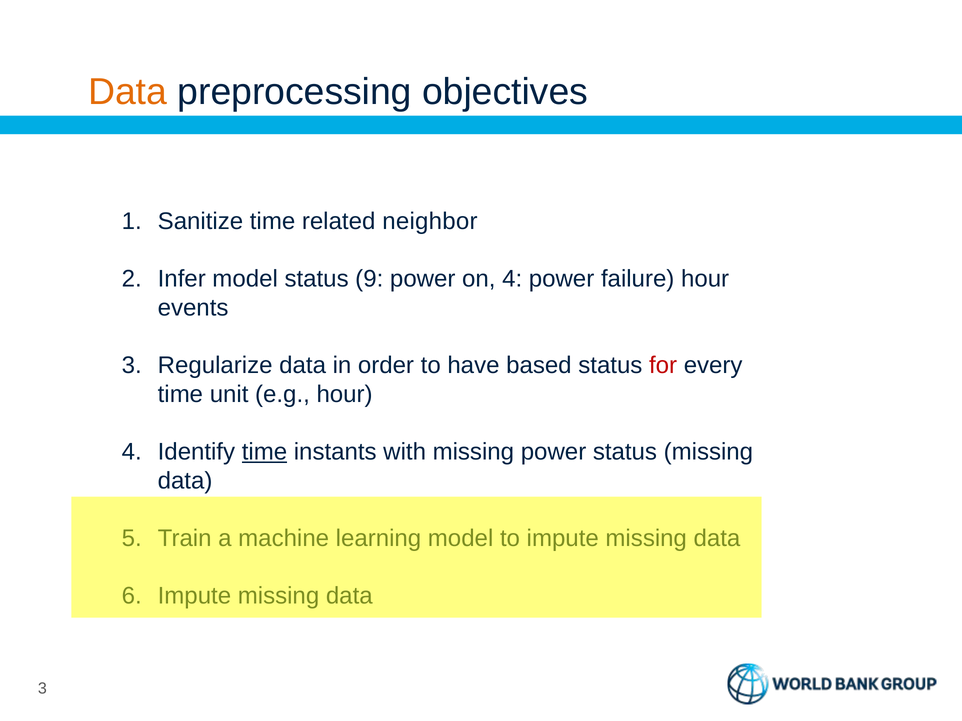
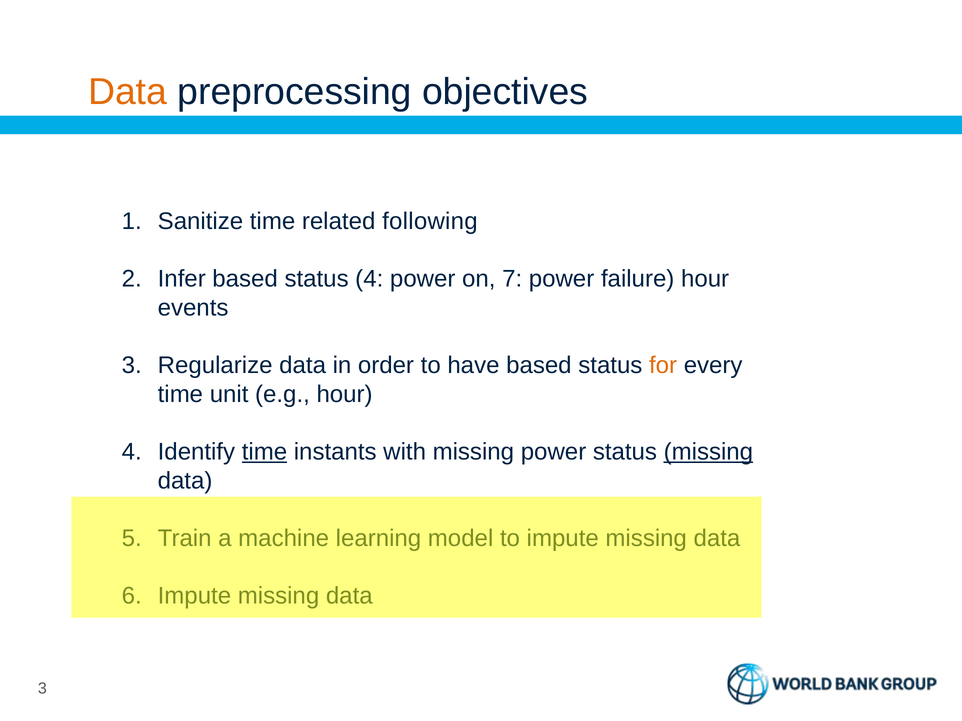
neighbor: neighbor -> following
Infer model: model -> based
status 9: 9 -> 4
on 4: 4 -> 7
for colour: red -> orange
missing at (708, 452) underline: none -> present
